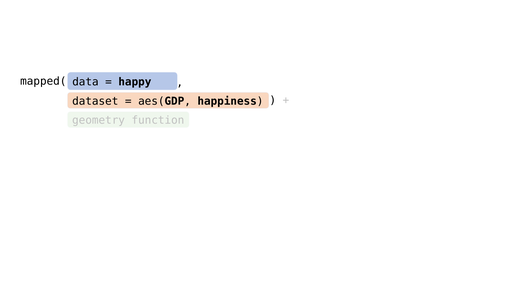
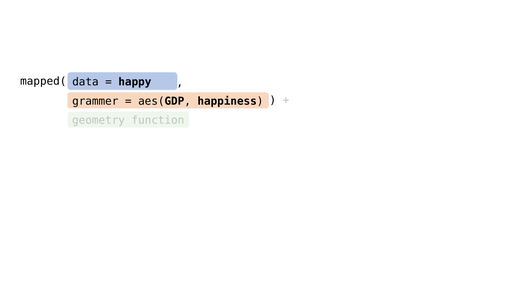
dataset: dataset -> grammer
